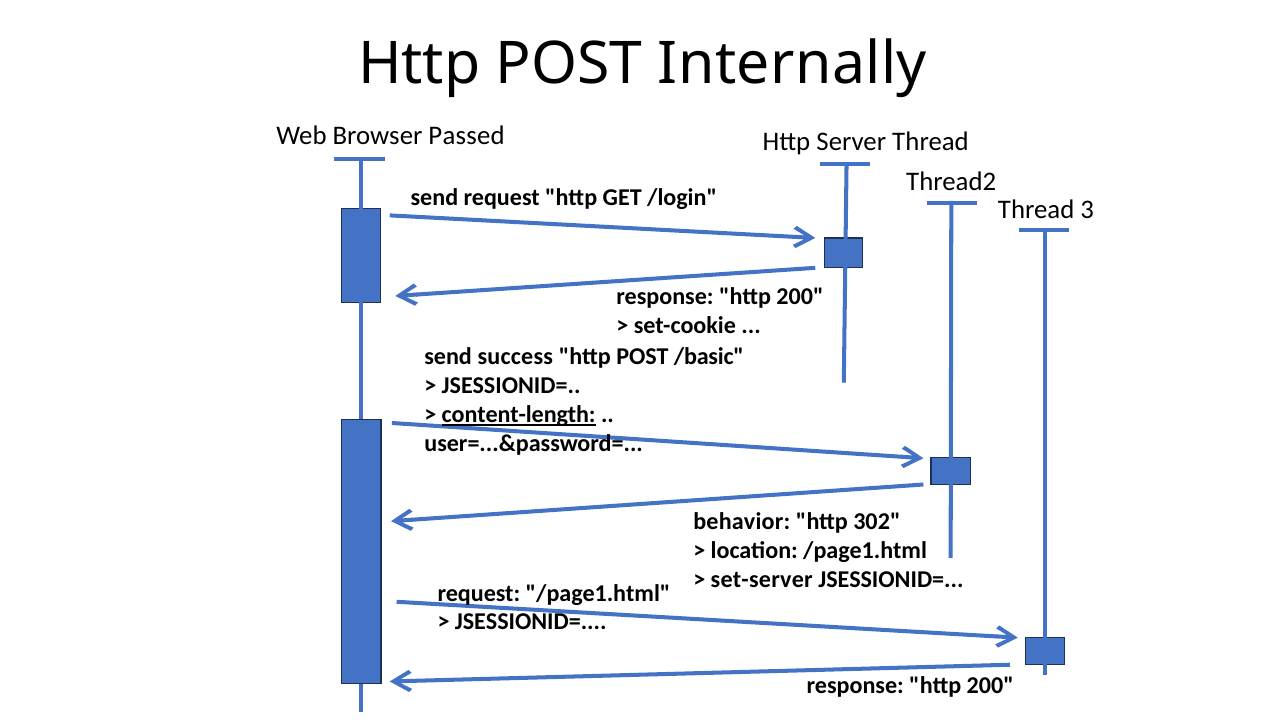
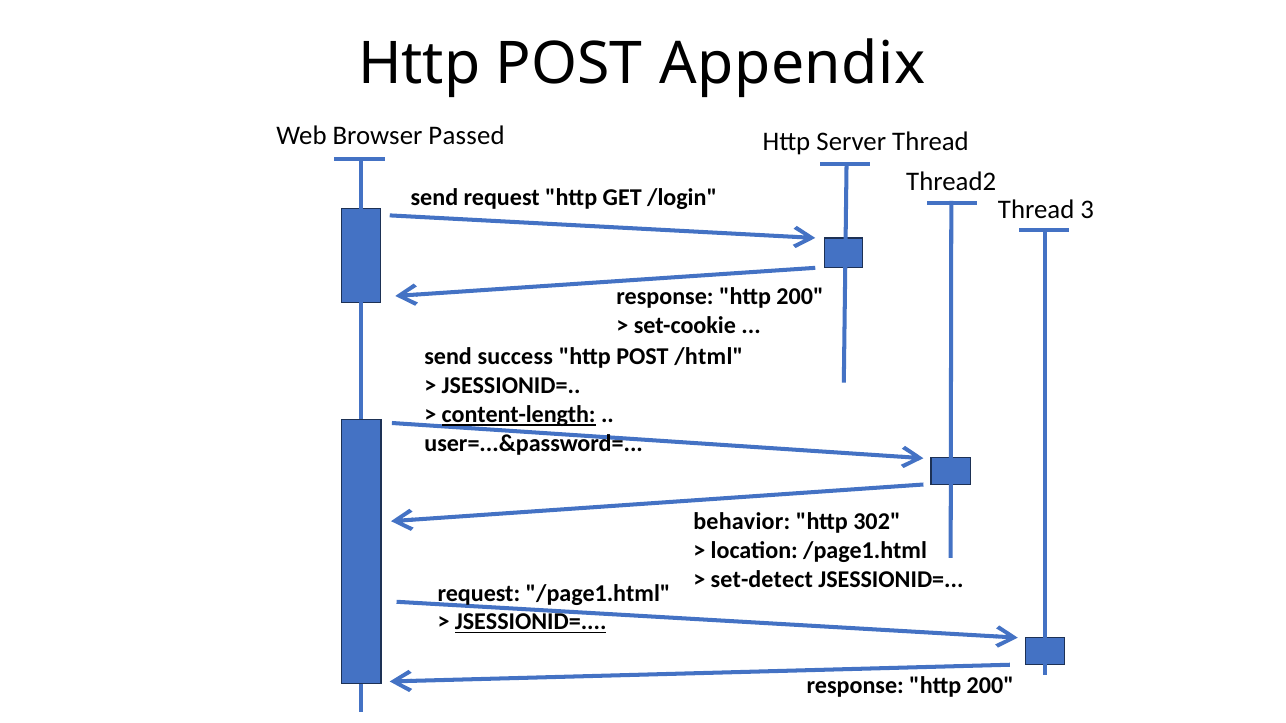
Internally: Internally -> Appendix
/basic: /basic -> /html
set-server: set-server -> set-detect
JSESSIONID= at (531, 622) underline: none -> present
